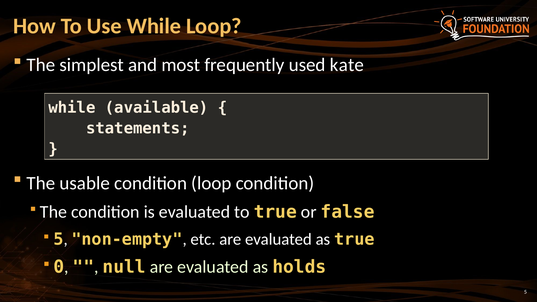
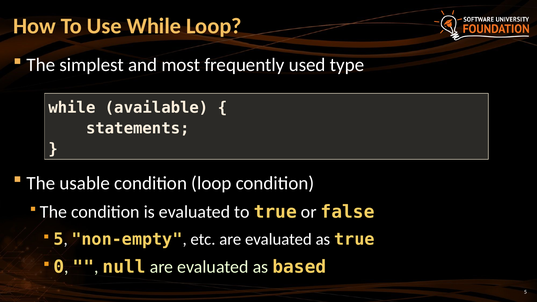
kate: kate -> type
holds: holds -> based
